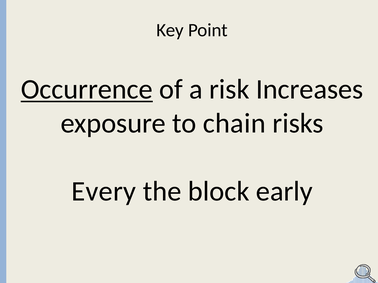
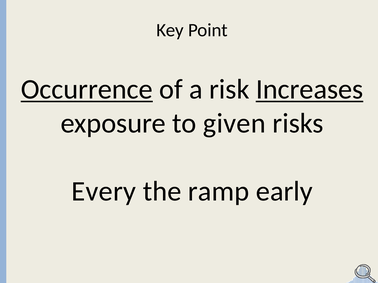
Increases underline: none -> present
chain: chain -> given
block: block -> ramp
